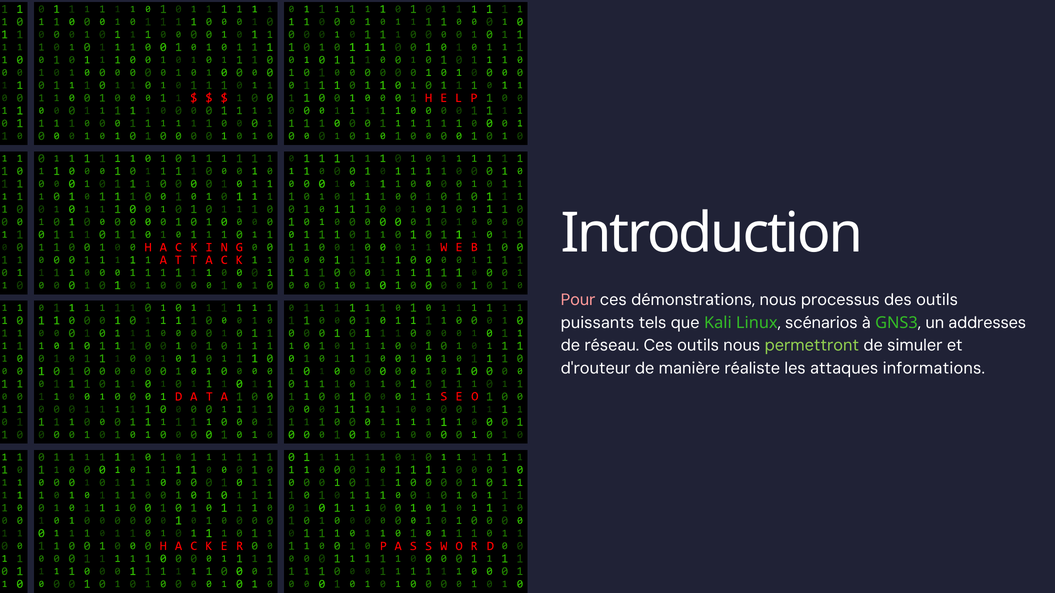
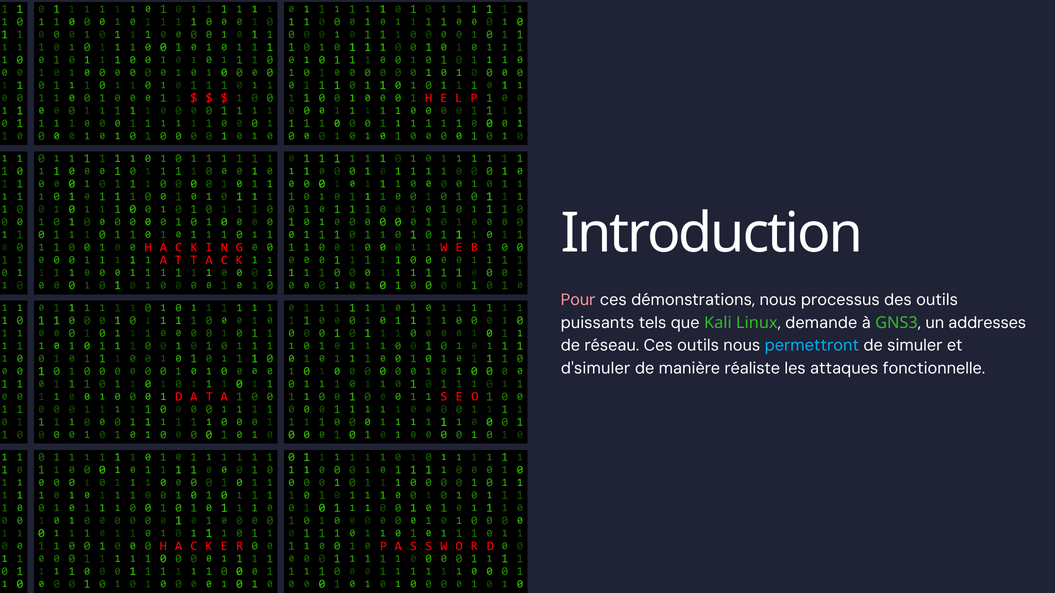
scénarios: scénarios -> demande
permettront colour: light green -> light blue
d'routeur: d'routeur -> d'simuler
informations: informations -> fonctionnelle
